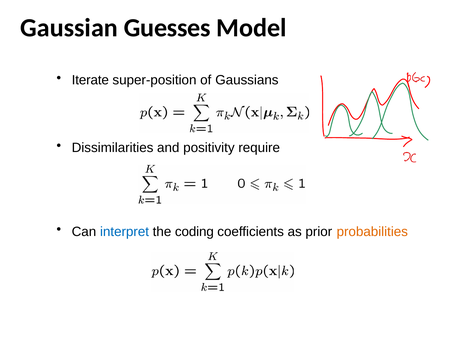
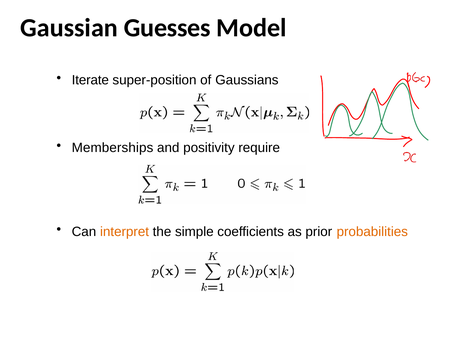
Dissimilarities: Dissimilarities -> Memberships
interpret colour: blue -> orange
coding: coding -> simple
